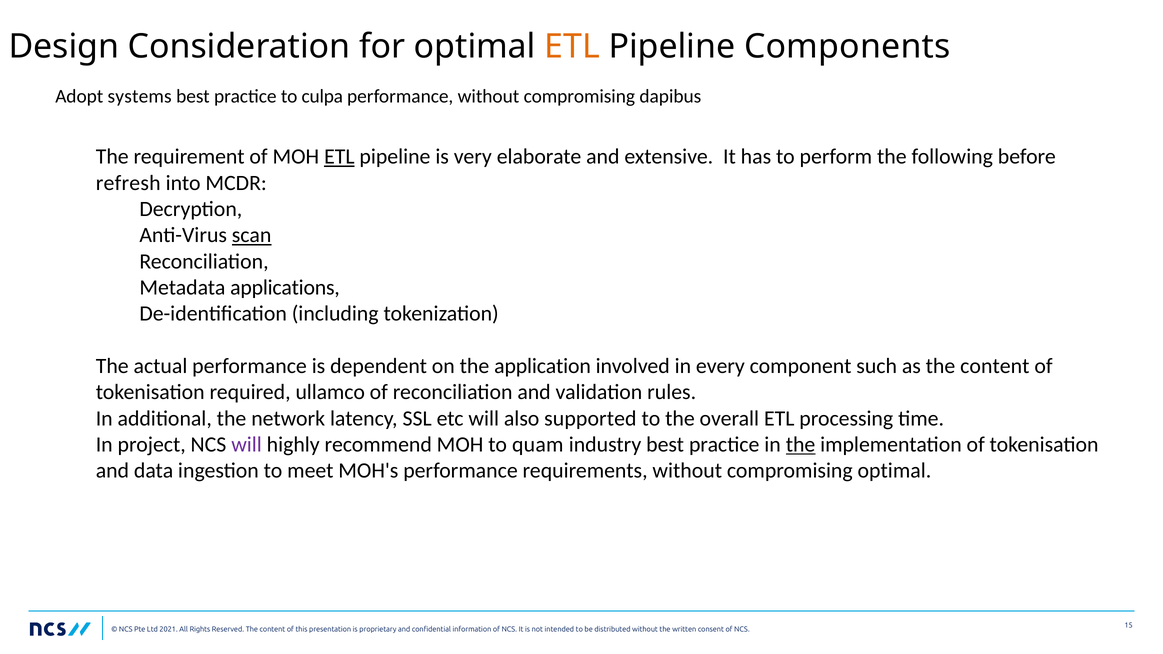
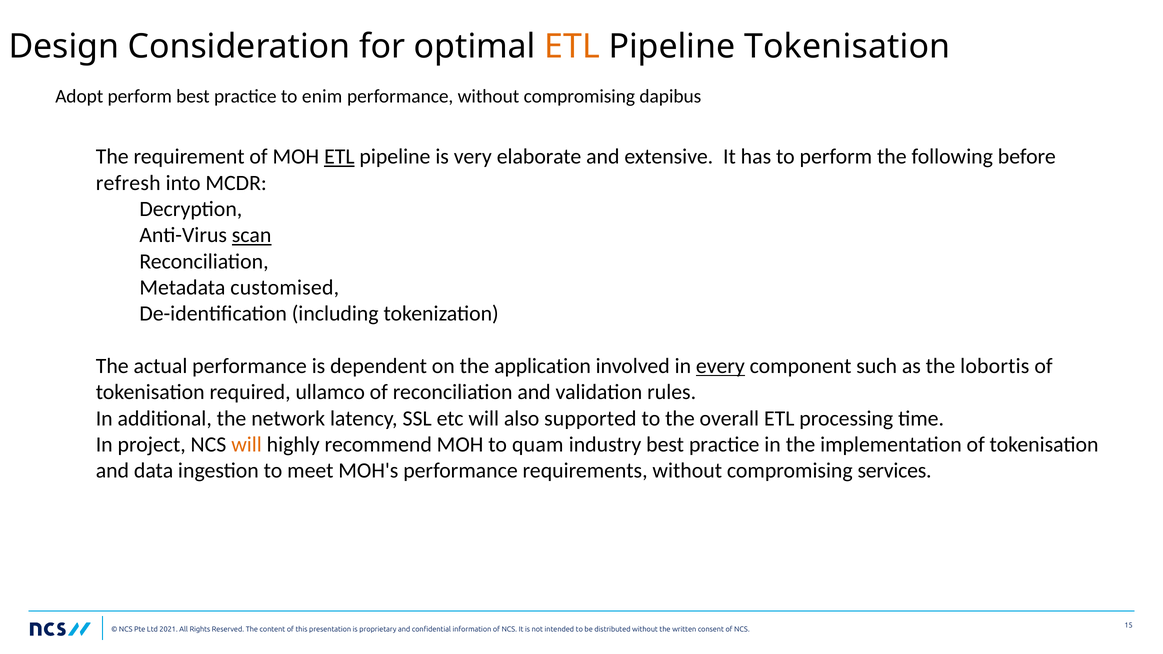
Pipeline Components: Components -> Tokenisation
Adopt systems: systems -> perform
culpa: culpa -> enim
applications: applications -> customised
every underline: none -> present
as the content: content -> lobortis
will at (247, 445) colour: purple -> orange
the at (801, 445) underline: present -> none
compromising optimal: optimal -> services
